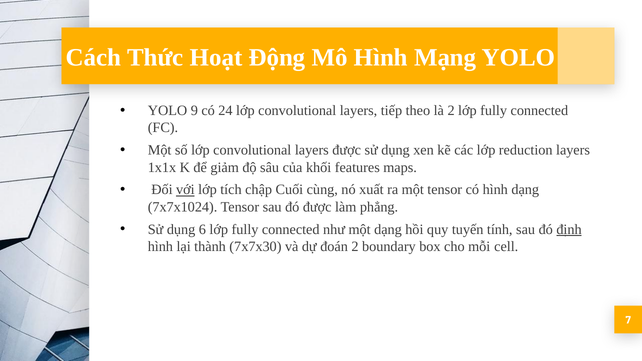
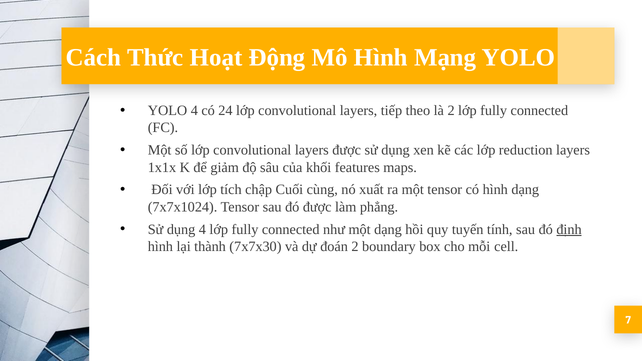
YOLO 9: 9 -> 4
với underline: present -> none
dụng 6: 6 -> 4
